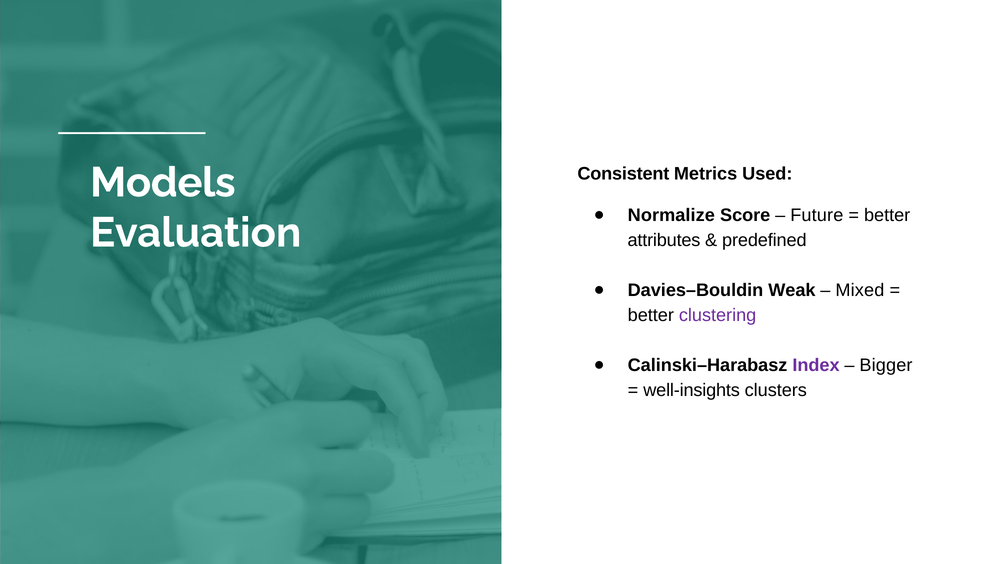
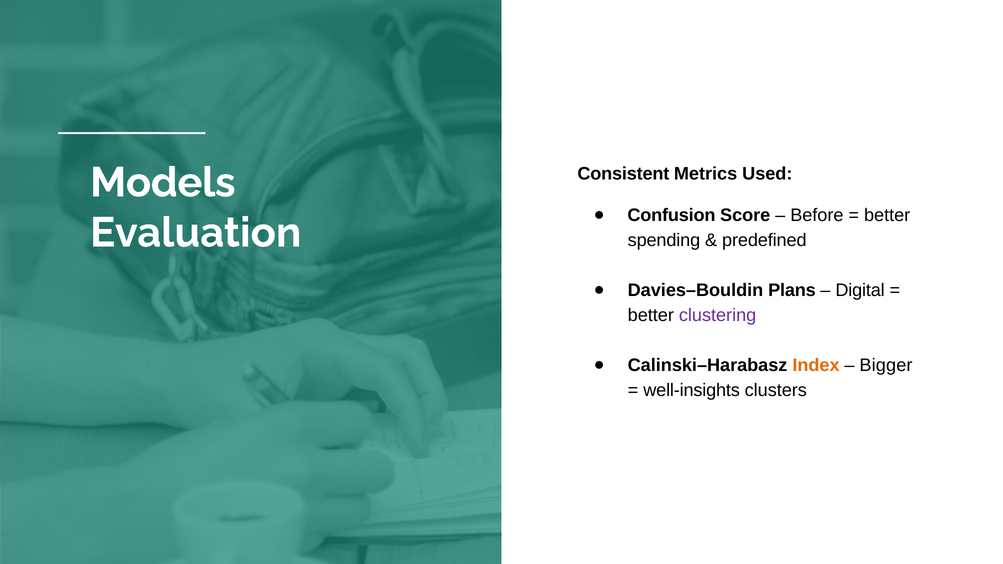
Normalize: Normalize -> Confusion
Future: Future -> Before
attributes: attributes -> spending
Weak: Weak -> Plans
Mixed: Mixed -> Digital
Index colour: purple -> orange
